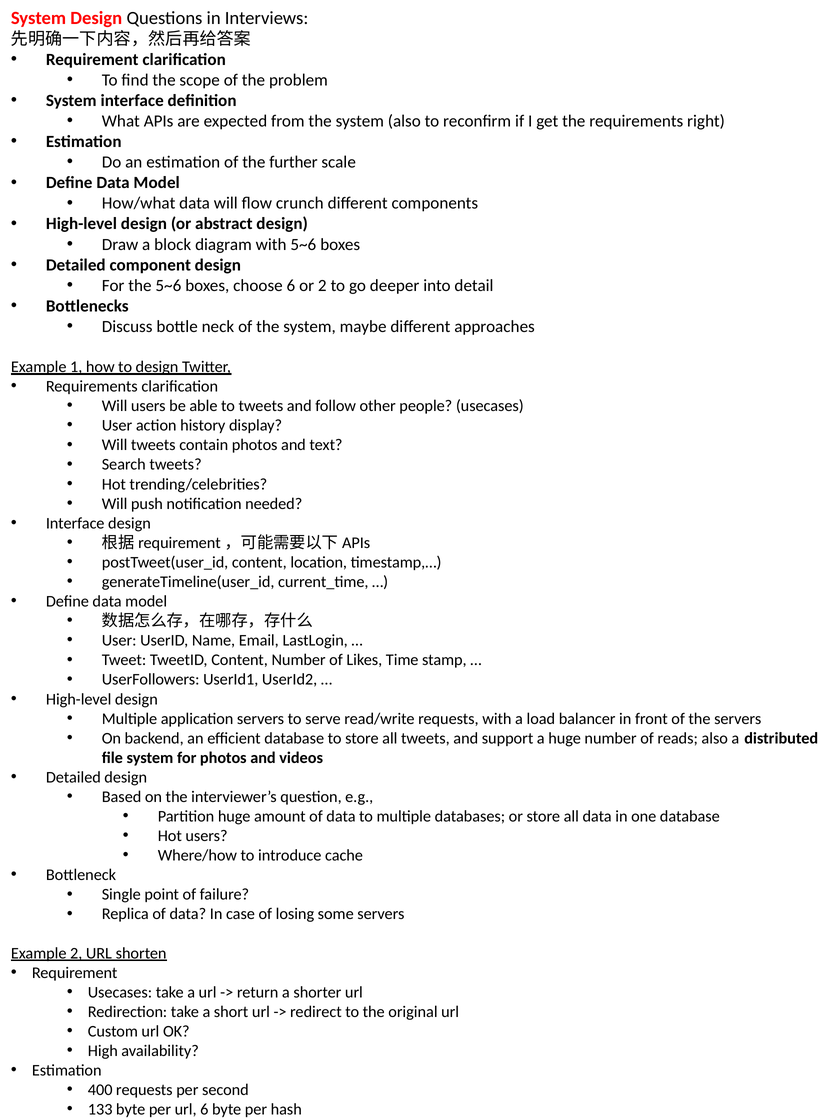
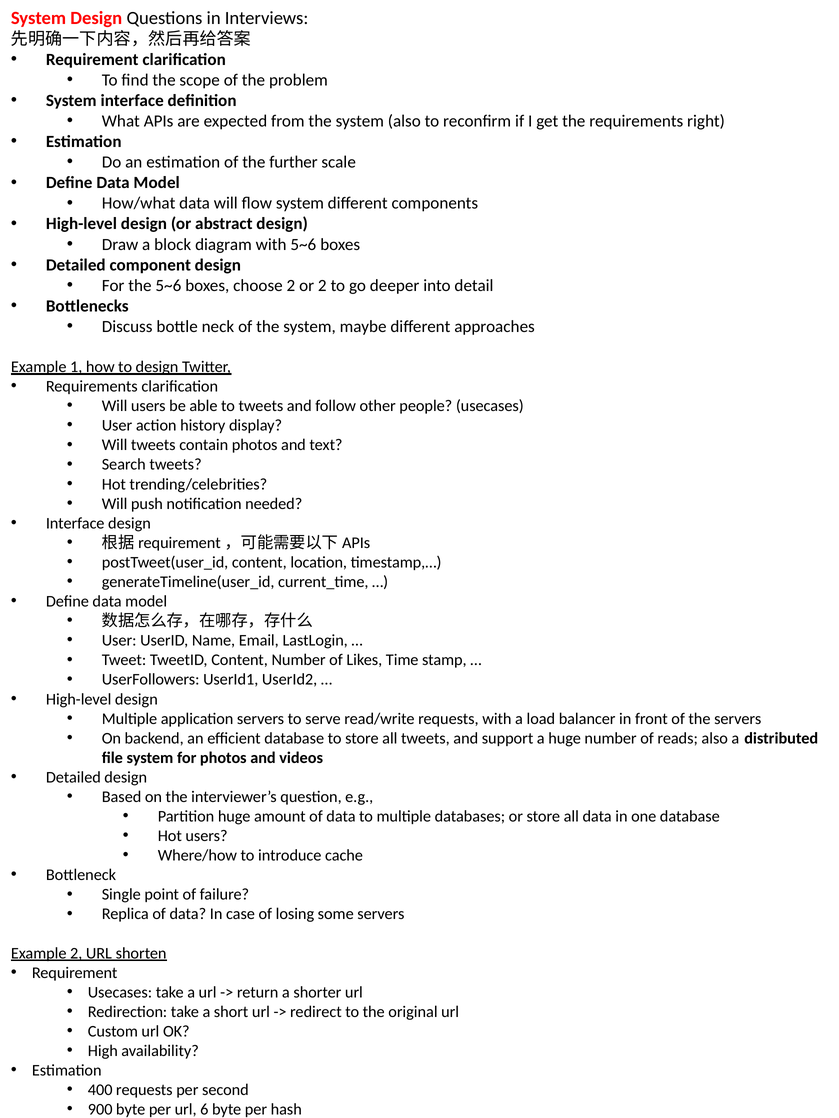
flow crunch: crunch -> system
choose 6: 6 -> 2
133: 133 -> 900
